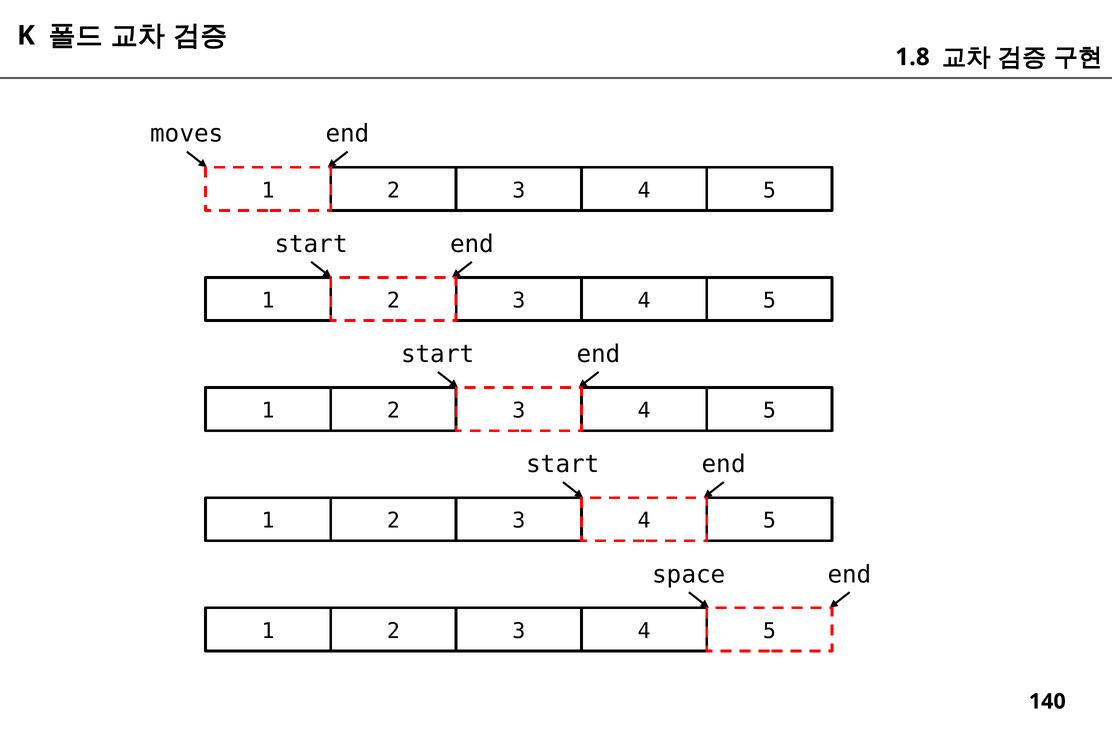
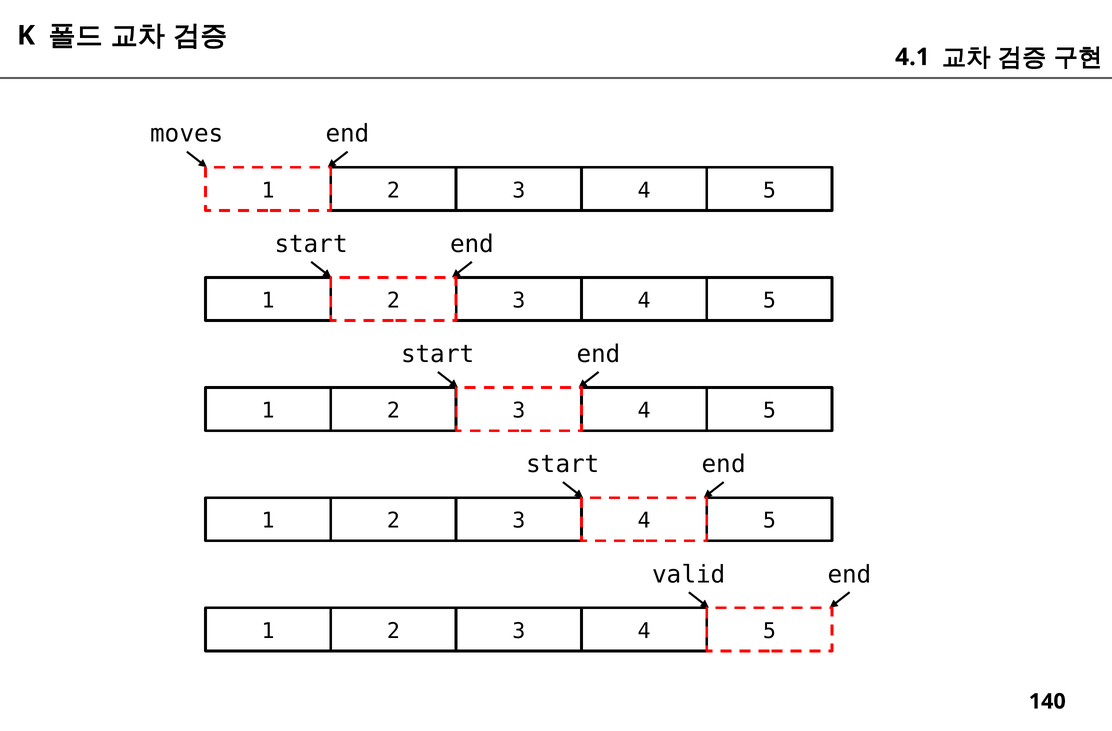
1.8: 1.8 -> 4.1
space: space -> valid
